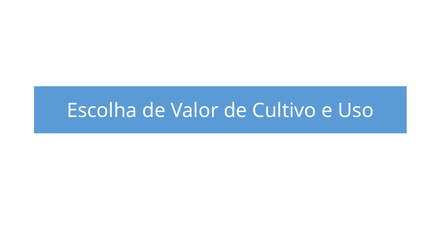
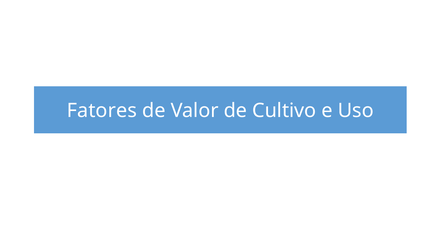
Escolha: Escolha -> Fatores
